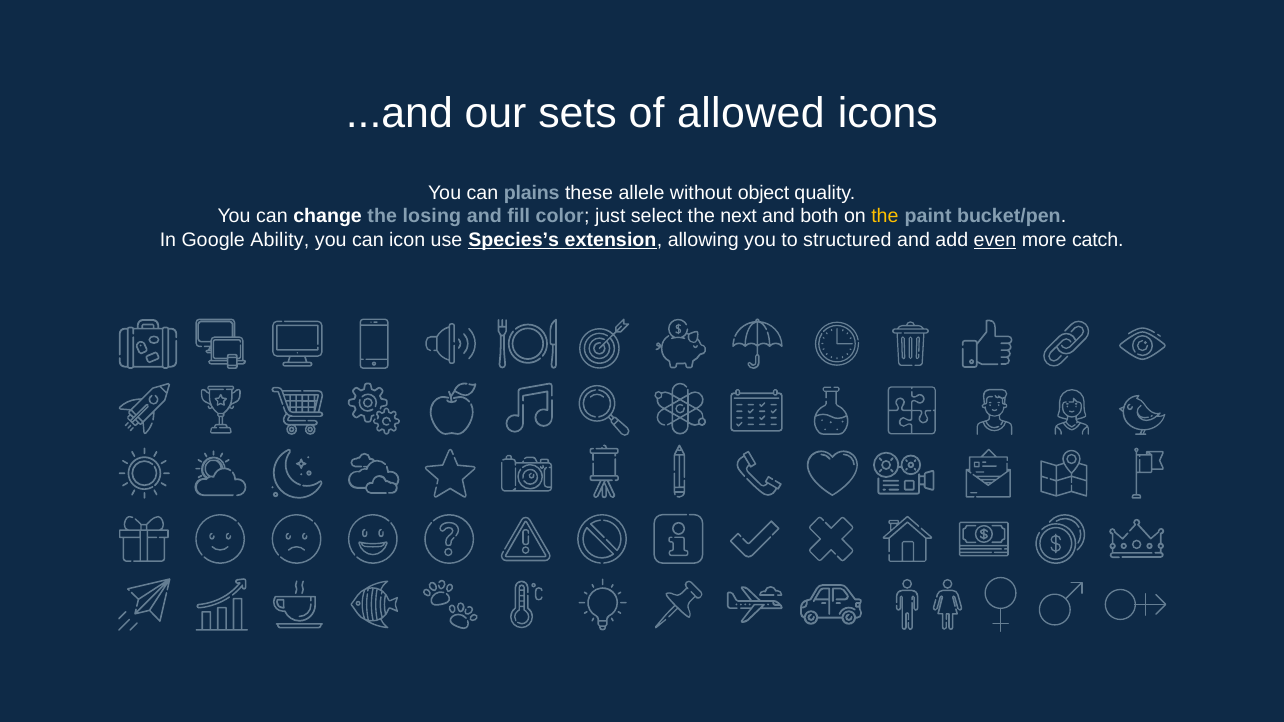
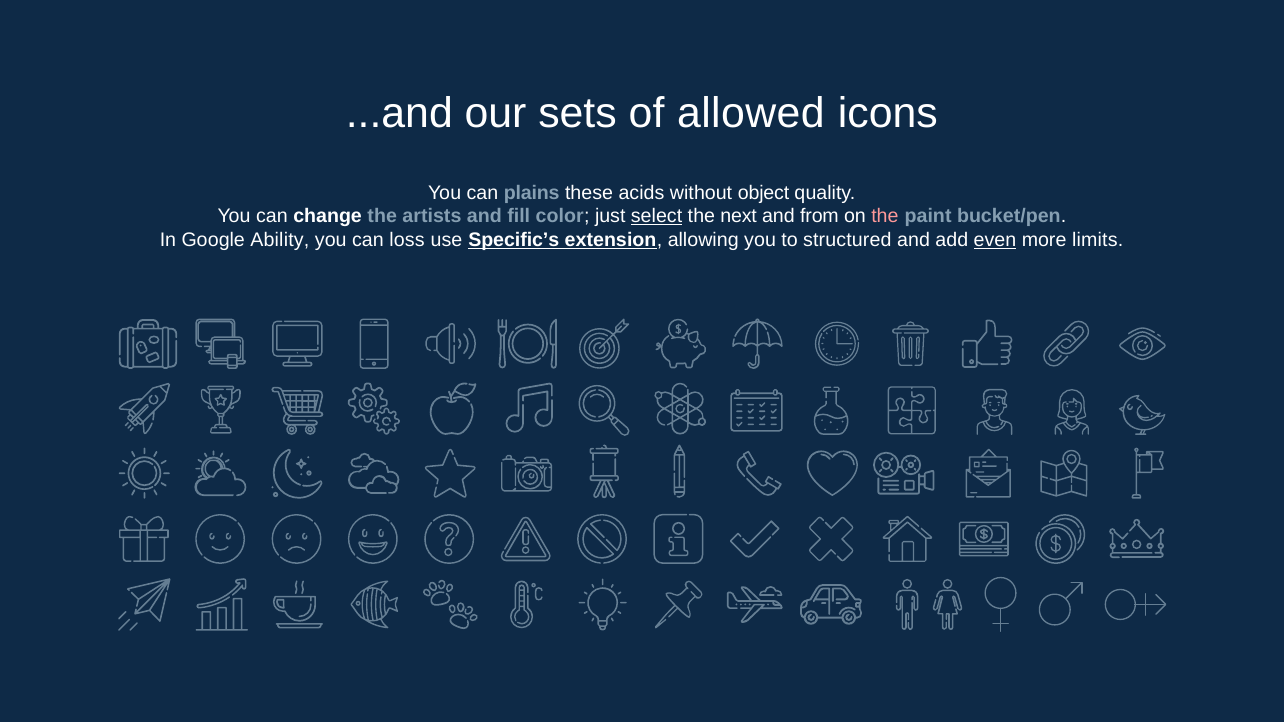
allele: allele -> acids
losing: losing -> artists
select underline: none -> present
both: both -> from
the at (885, 216) colour: yellow -> pink
icon: icon -> loss
Species’s: Species’s -> Specific’s
catch: catch -> limits
